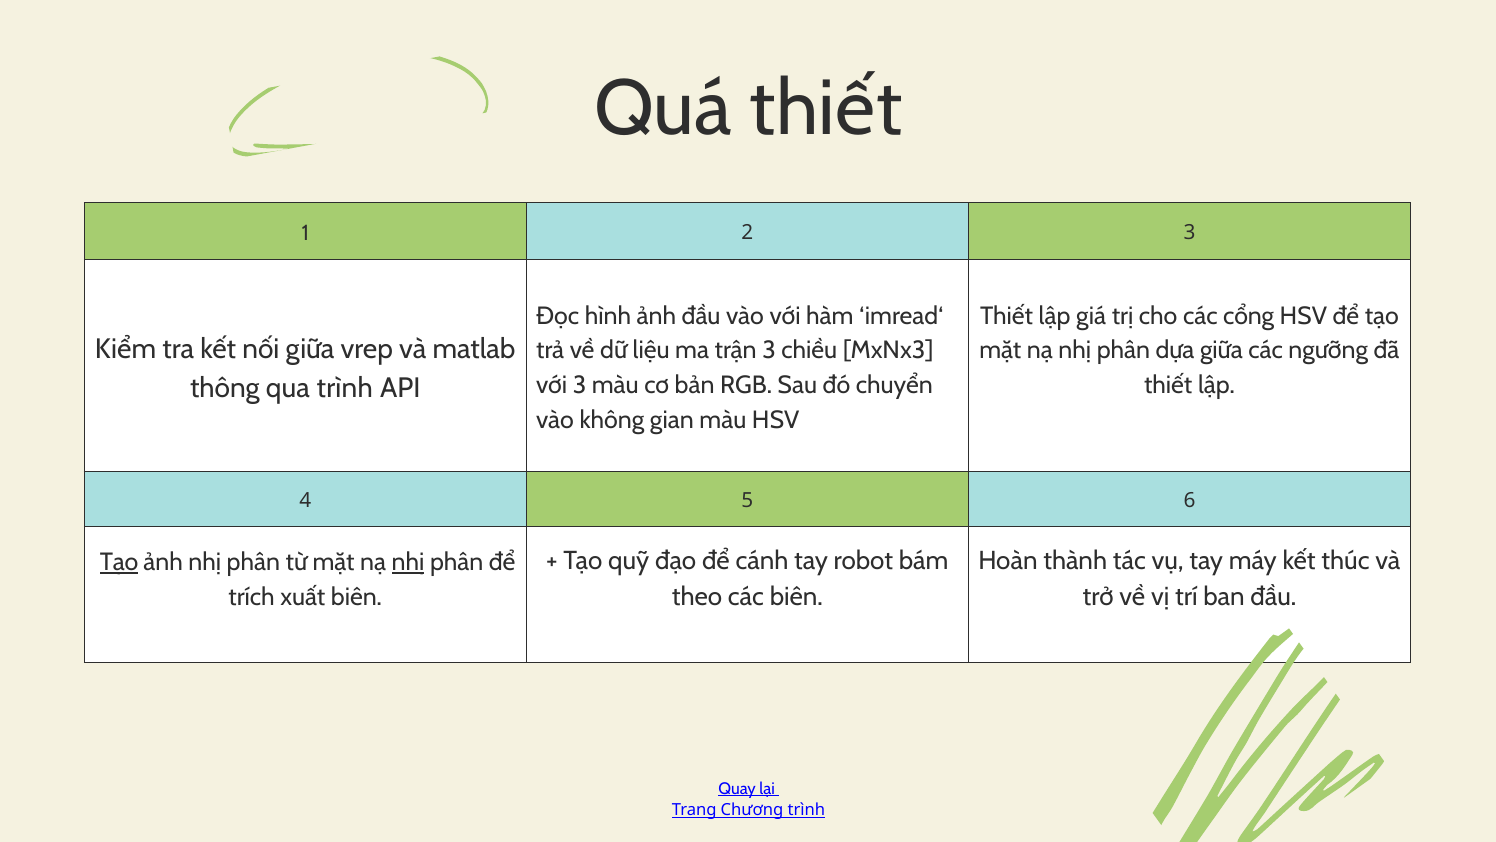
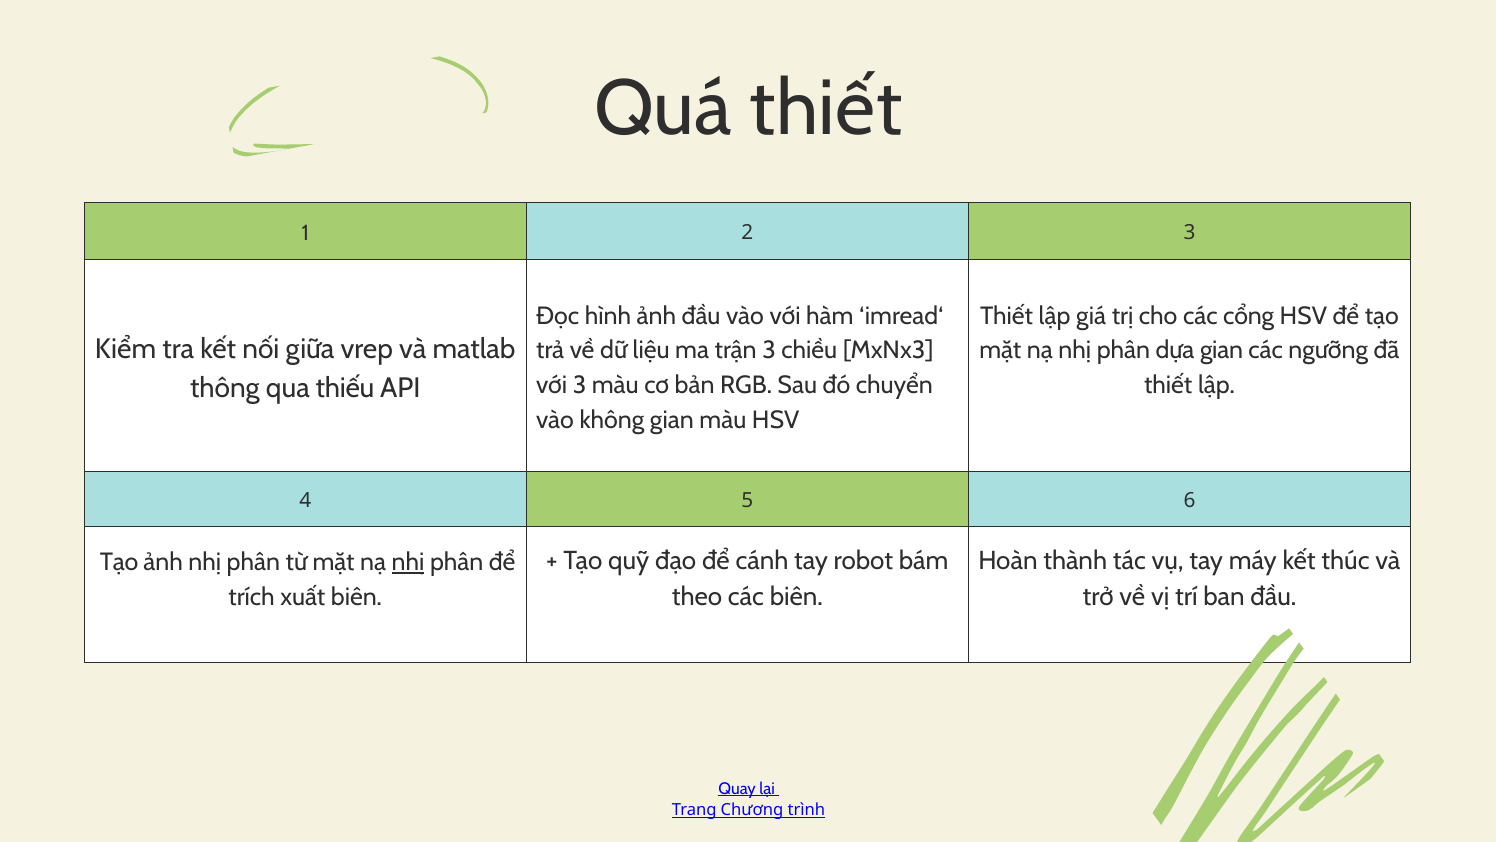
dựa giữa: giữa -> gian
qua trình: trình -> thiếu
Tạo at (119, 562) underline: present -> none
